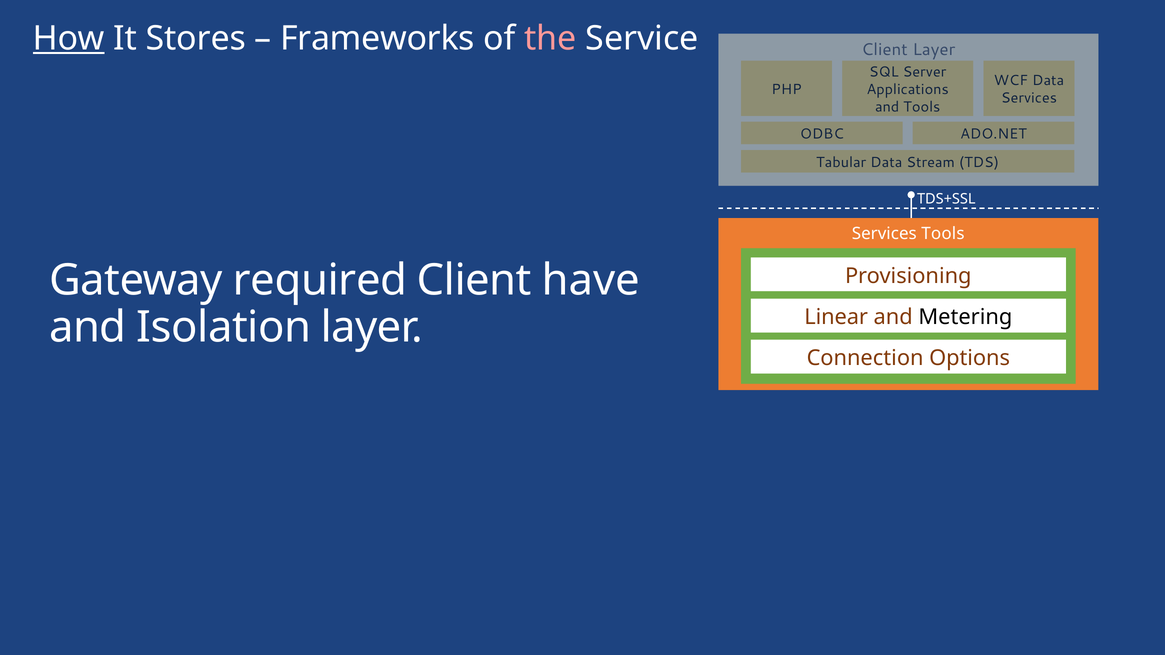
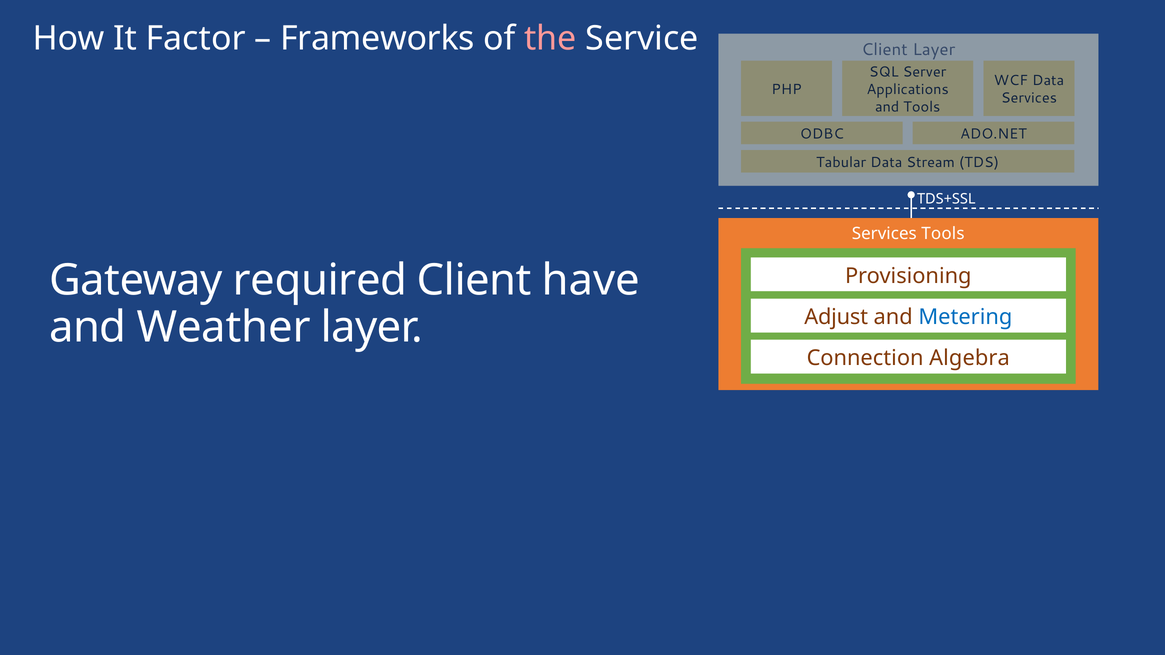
How underline: present -> none
Stores: Stores -> Factor
Linear: Linear -> Adjust
Metering colour: black -> blue
Isolation: Isolation -> Weather
Options: Options -> Algebra
